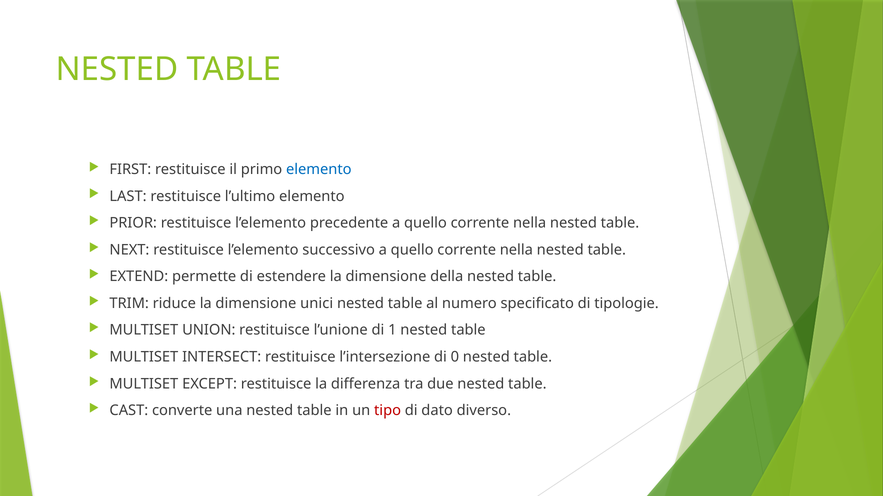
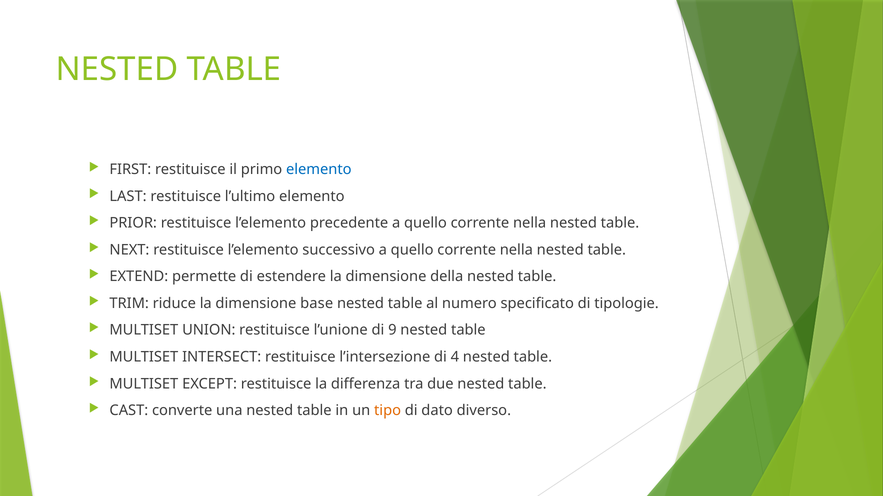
unici: unici -> base
1: 1 -> 9
0: 0 -> 4
tipo colour: red -> orange
